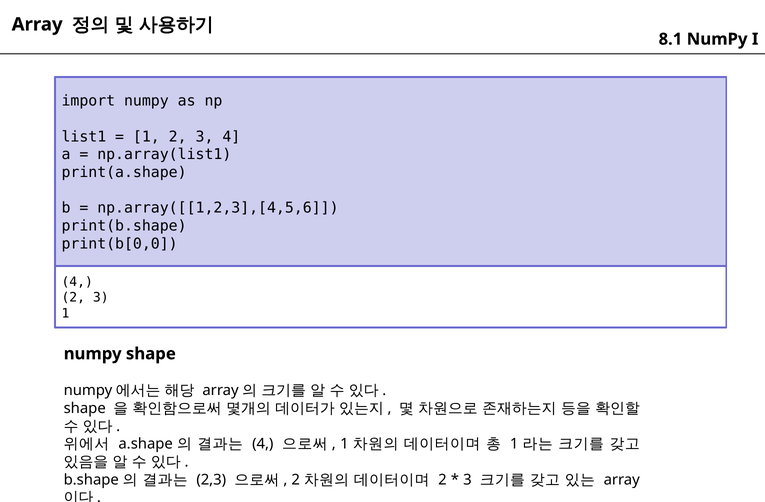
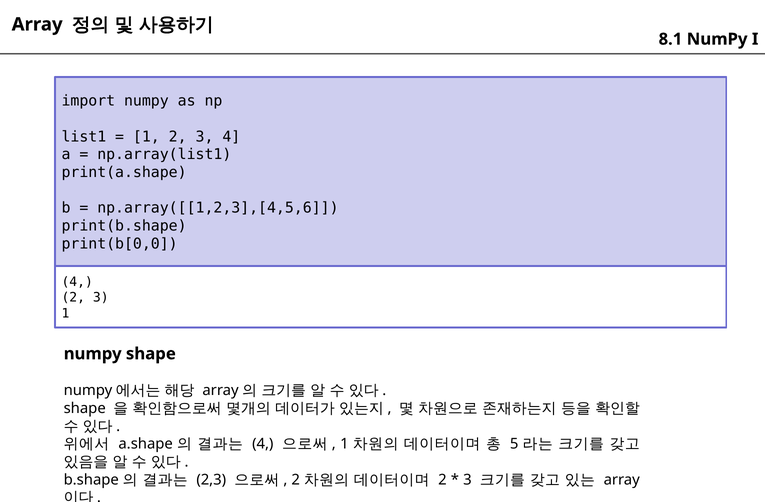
1 at (514, 444): 1 -> 5
